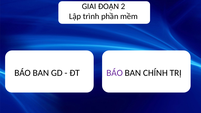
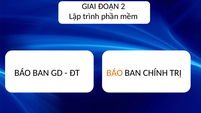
BÁO at (115, 73) colour: purple -> orange
